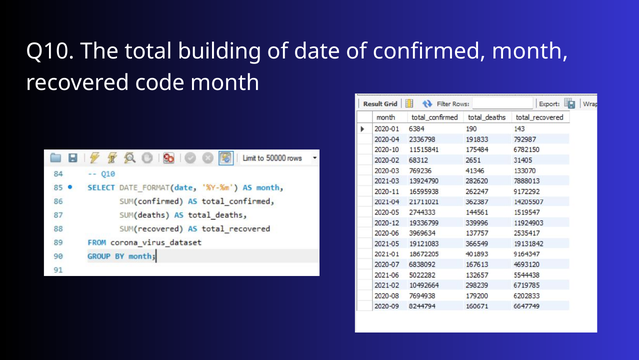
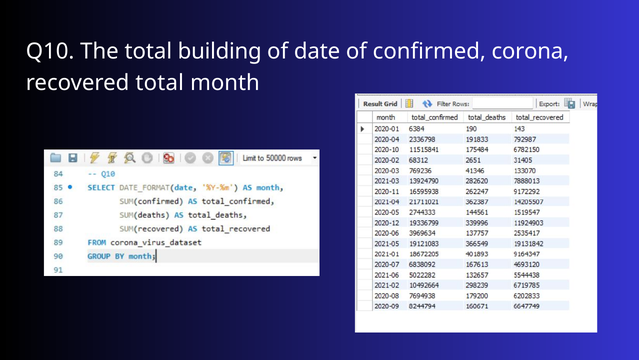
confirmed month: month -> corona
recovered code: code -> total
